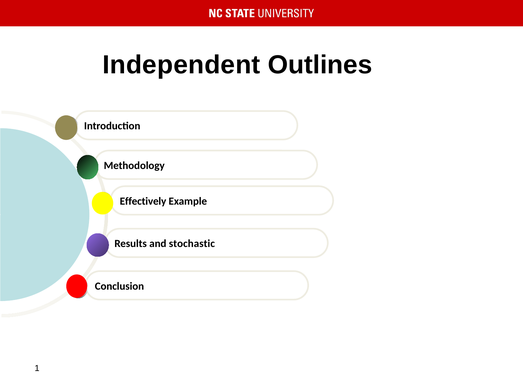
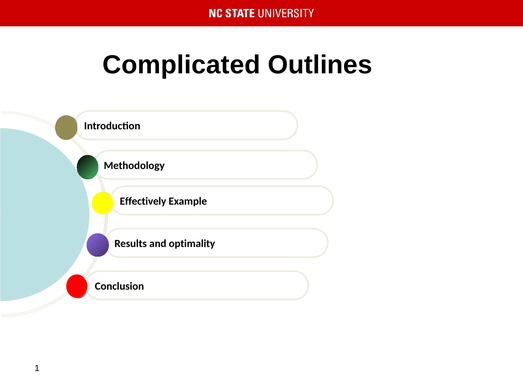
Independent: Independent -> Complicated
stochastic: stochastic -> optimality
